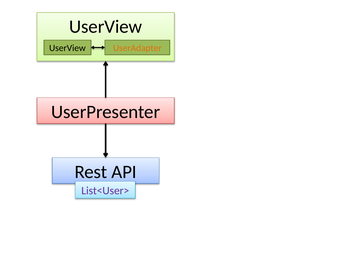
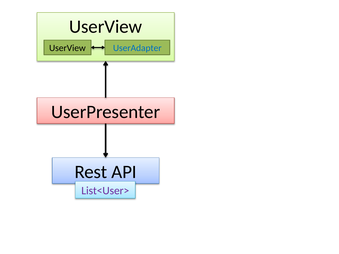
UserAdapter colour: orange -> blue
